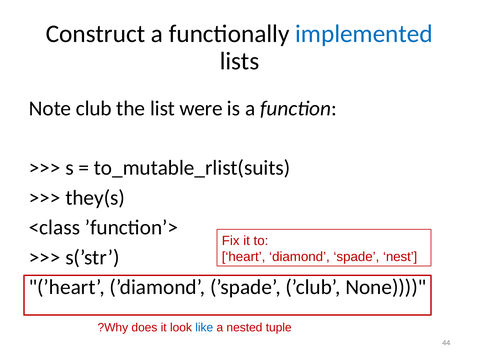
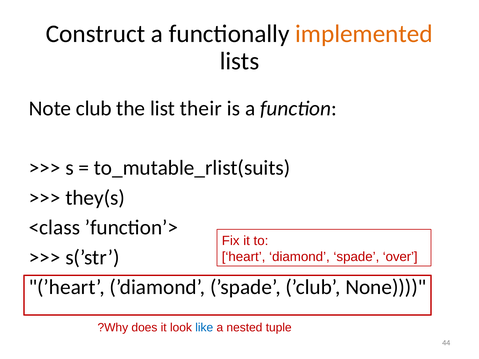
implemented colour: blue -> orange
were: were -> their
nest: nest -> over
